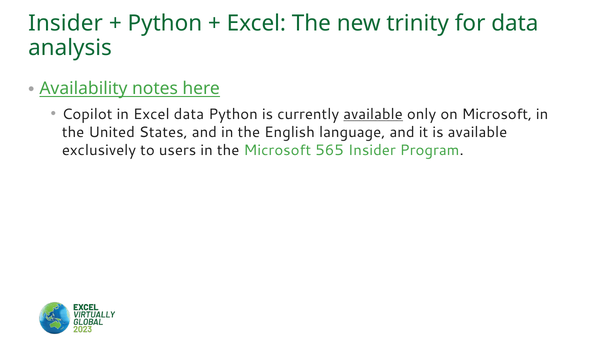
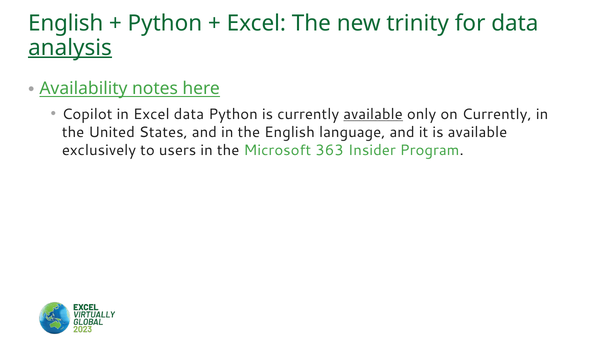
Insider at (66, 23): Insider -> English
analysis underline: none -> present
on Microsoft: Microsoft -> Currently
565: 565 -> 363
